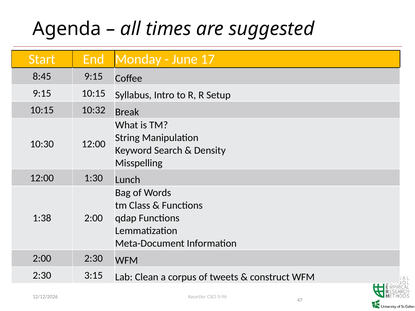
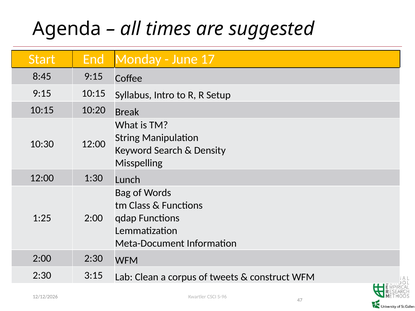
10:32: 10:32 -> 10:20
1:38: 1:38 -> 1:25
